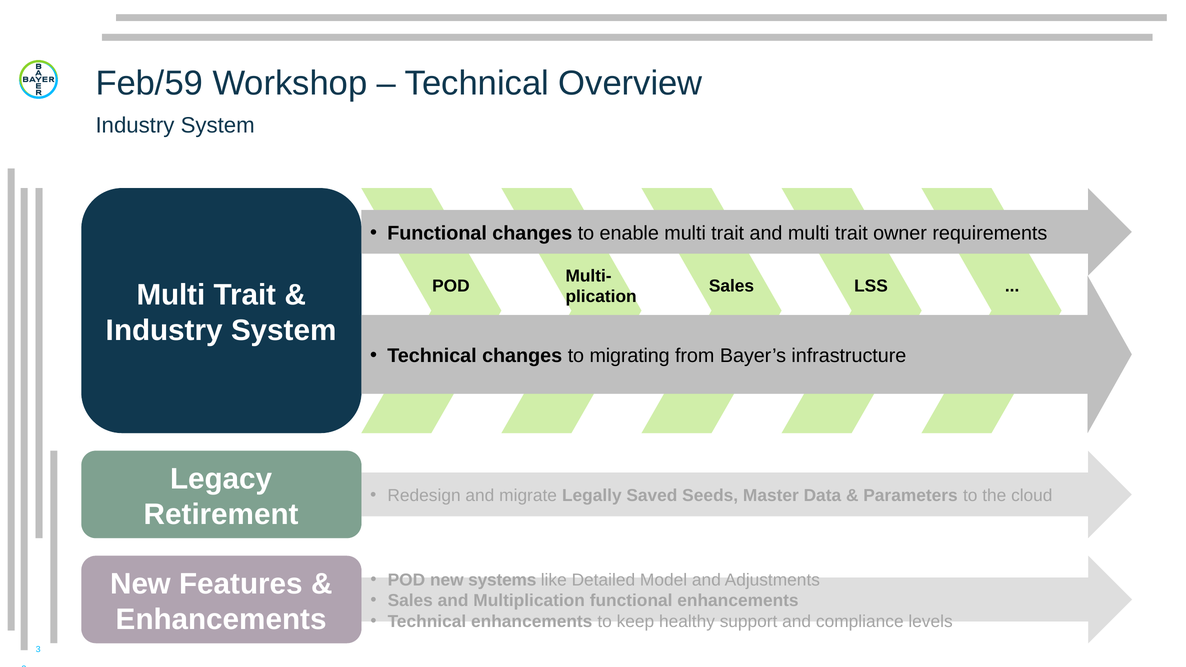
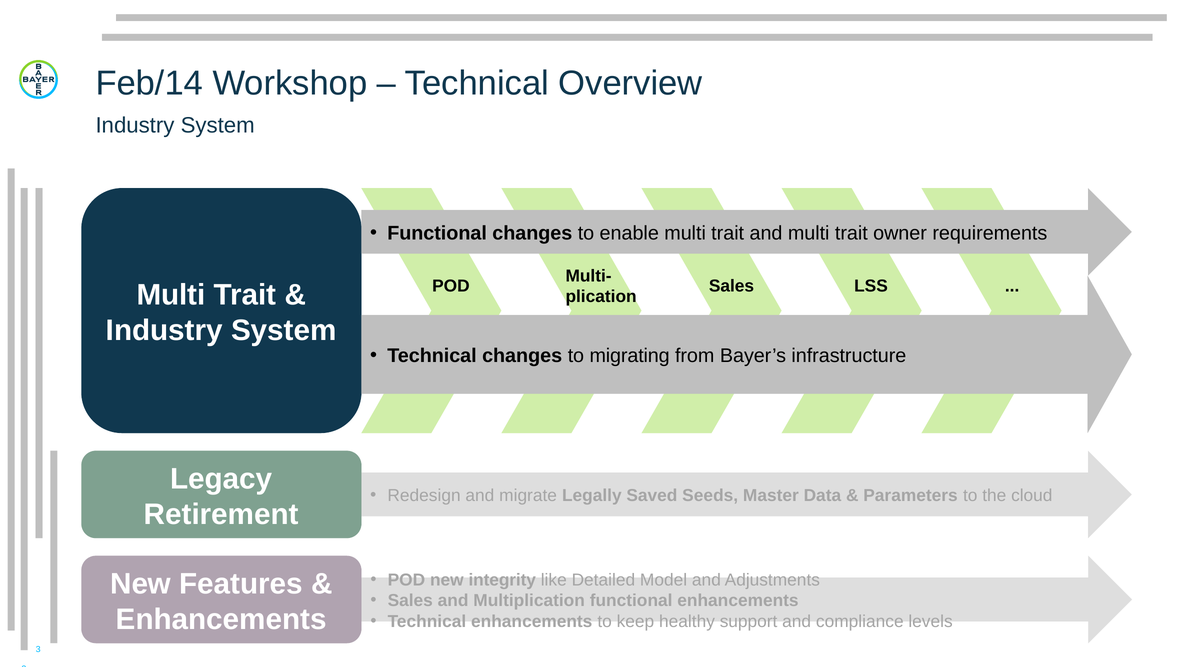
Feb/59: Feb/59 -> Feb/14
systems: systems -> integrity
